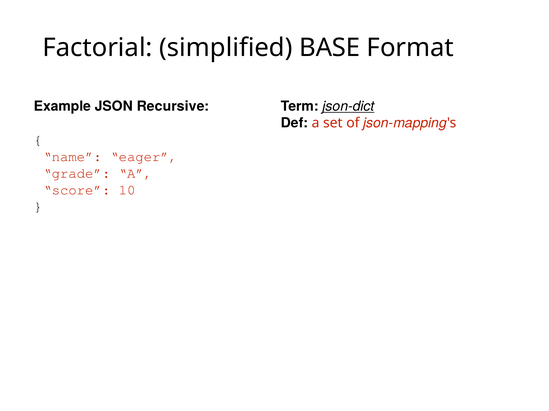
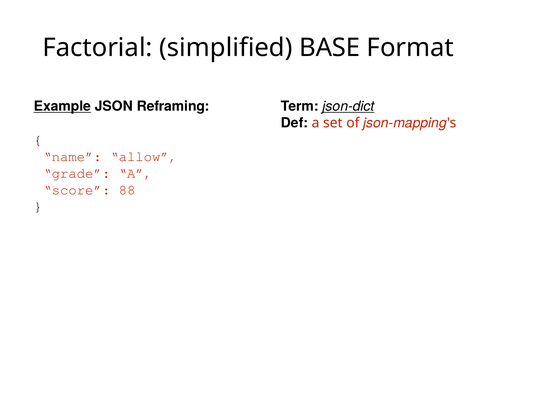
Example underline: none -> present
Recursive: Recursive -> Reframing
eager: eager -> allow
10: 10 -> 88
